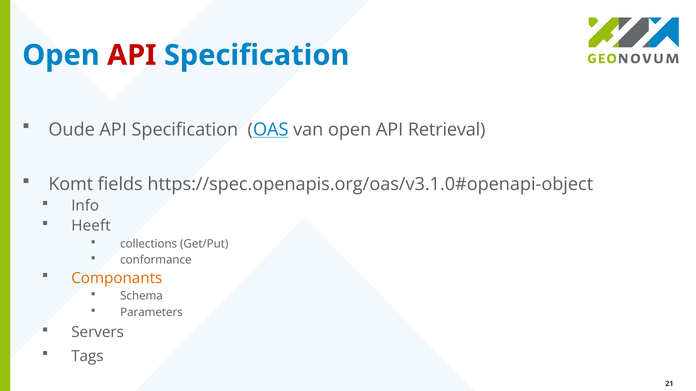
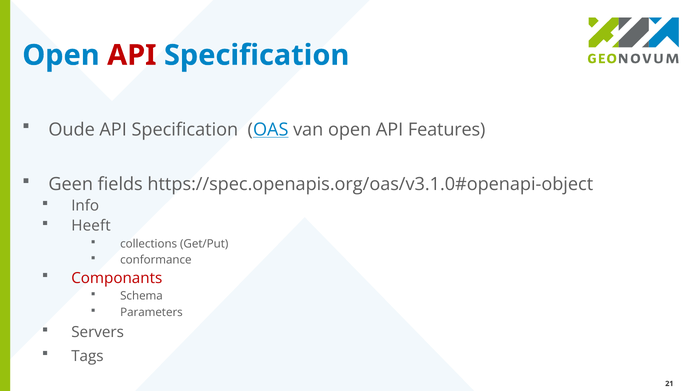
Retrieval: Retrieval -> Features
Komt: Komt -> Geen
Componants colour: orange -> red
